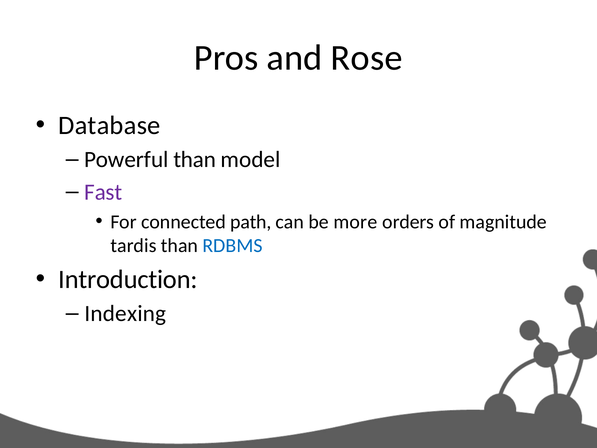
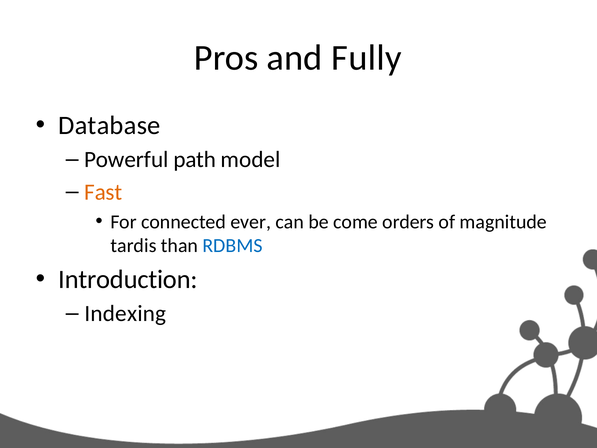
Rose: Rose -> Fully
Powerful than: than -> path
Fast colour: purple -> orange
path: path -> ever
more: more -> come
